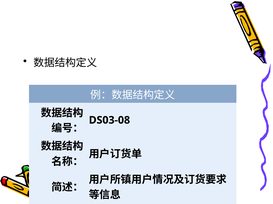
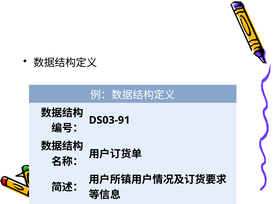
DS03-08: DS03-08 -> DS03-91
